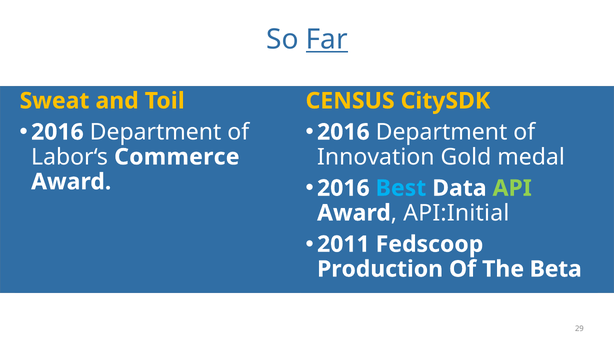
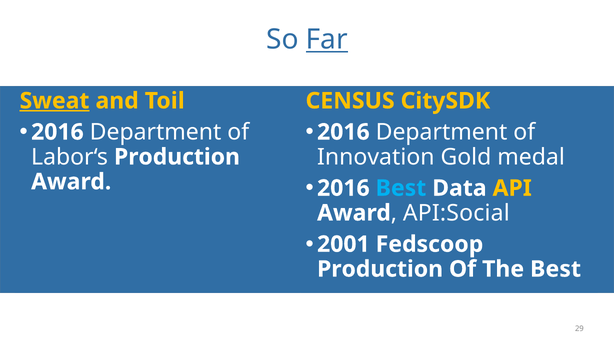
Sweat underline: none -> present
Labor‘s Commerce: Commerce -> Production
API colour: light green -> yellow
API:Initial: API:Initial -> API:Social
2011: 2011 -> 2001
The Beta: Beta -> Best
